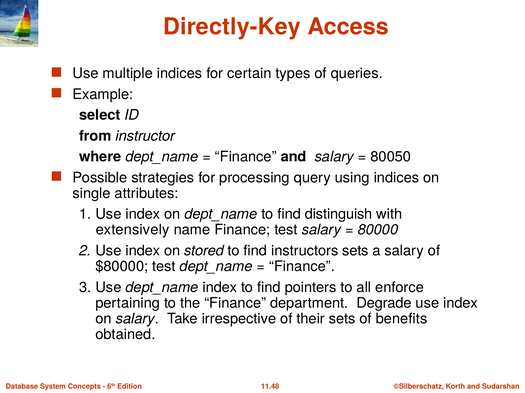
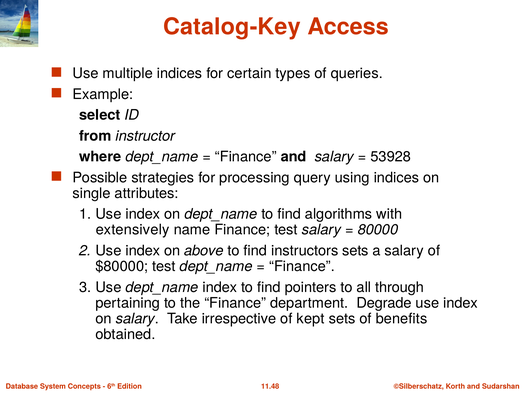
Directly-Key: Directly-Key -> Catalog-Key
80050: 80050 -> 53928
distinguish: distinguish -> algorithms
stored: stored -> above
enforce: enforce -> through
their: their -> kept
